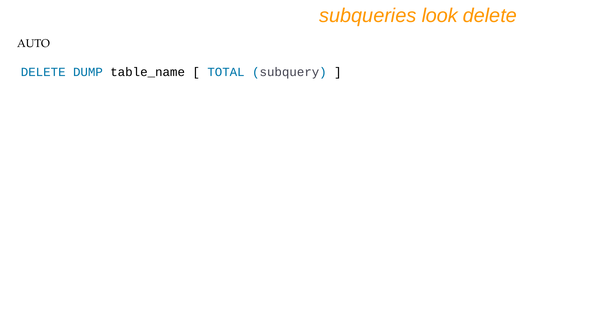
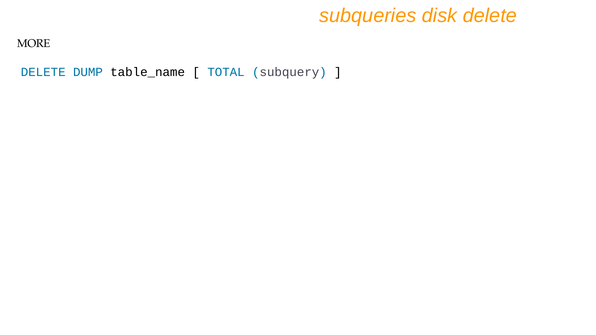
look: look -> disk
AUTO: AUTO -> MORE
